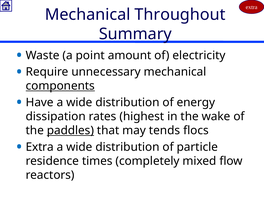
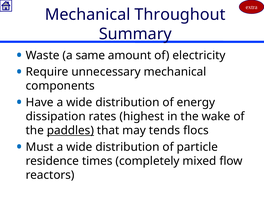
point: point -> same
components underline: present -> none
Extra at (40, 147): Extra -> Must
